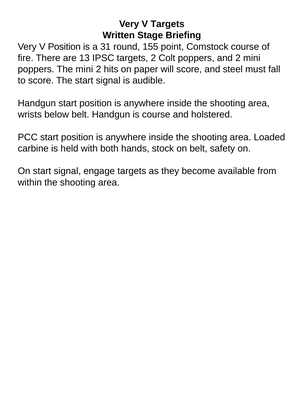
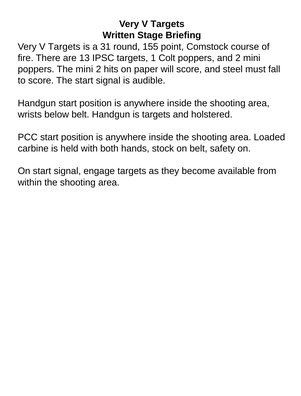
Position at (64, 47): Position -> Targets
targets 2: 2 -> 1
is course: course -> targets
